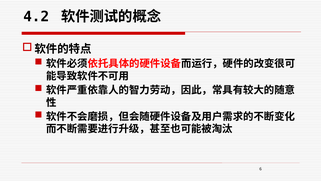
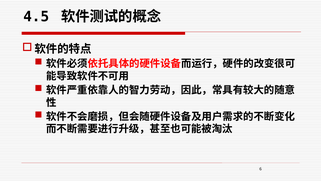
4.2: 4.2 -> 4.5
